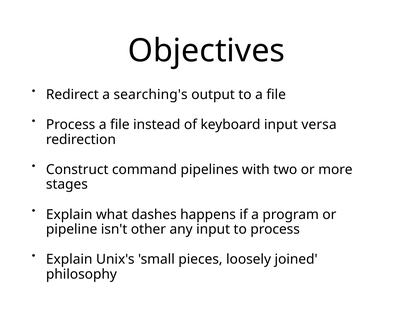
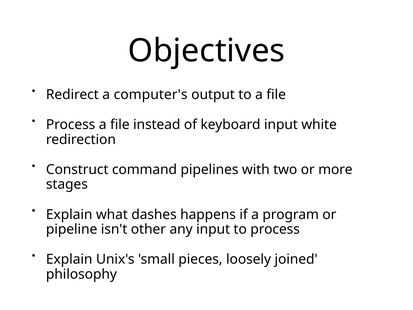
searching's: searching's -> computer's
versa: versa -> white
